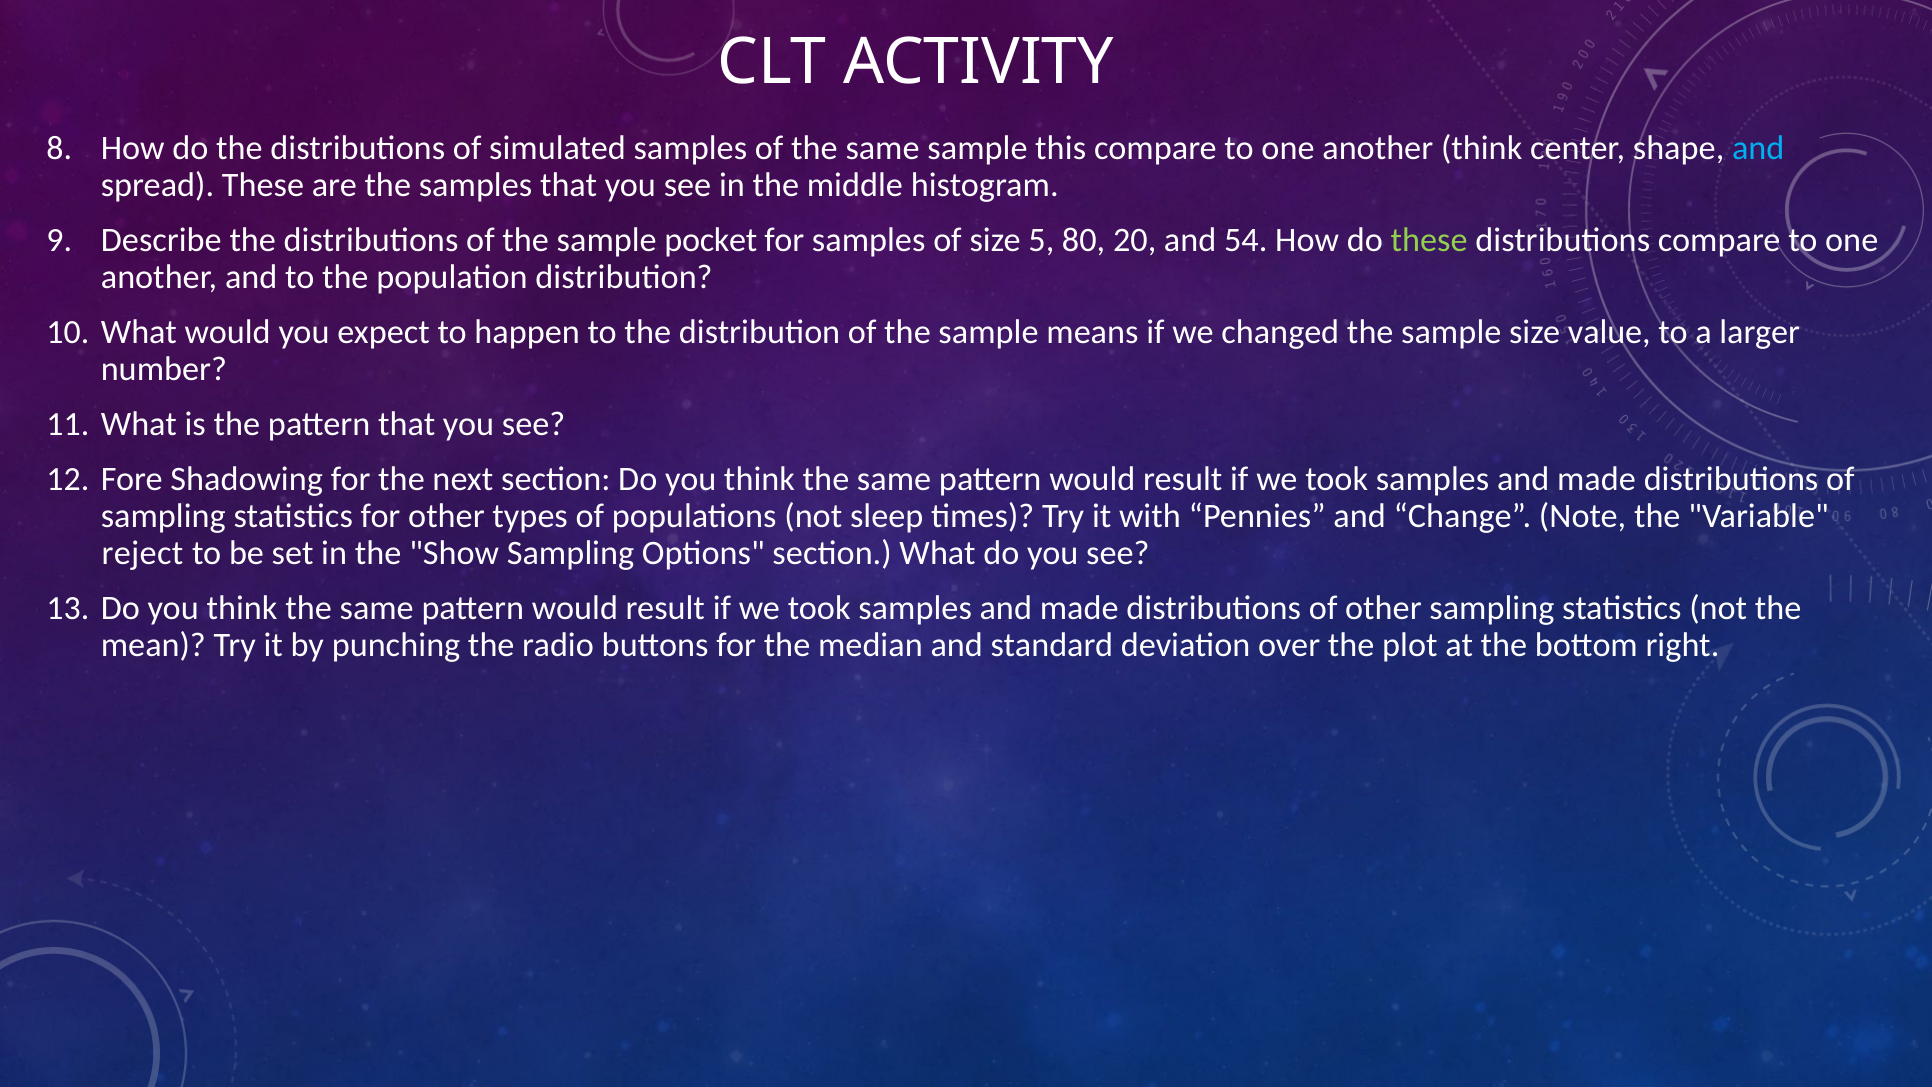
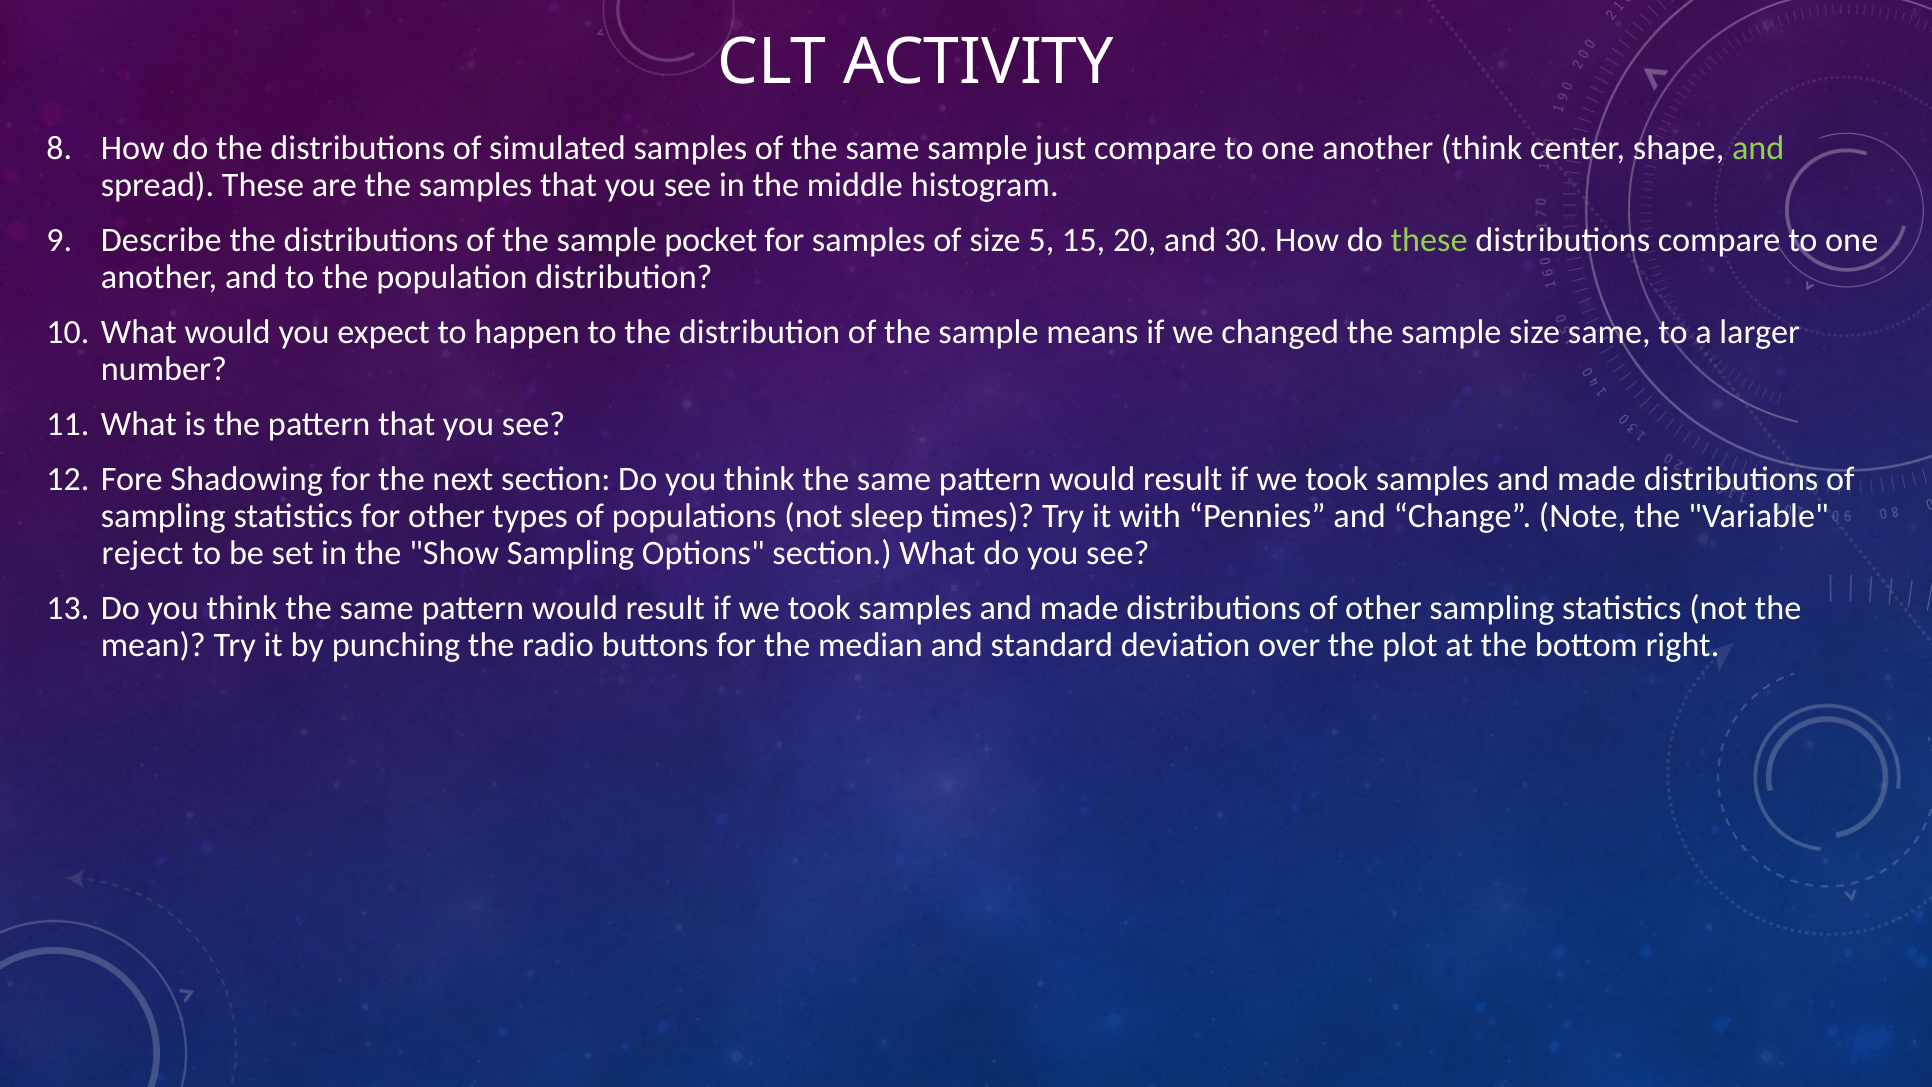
this: this -> just
and at (1758, 148) colour: light blue -> light green
80: 80 -> 15
54: 54 -> 30
size value: value -> same
